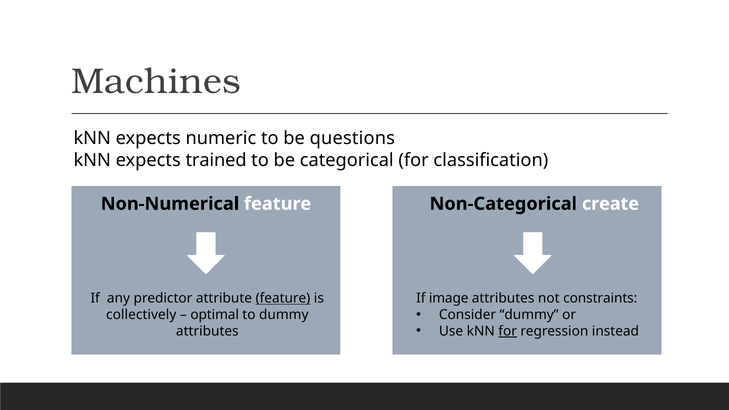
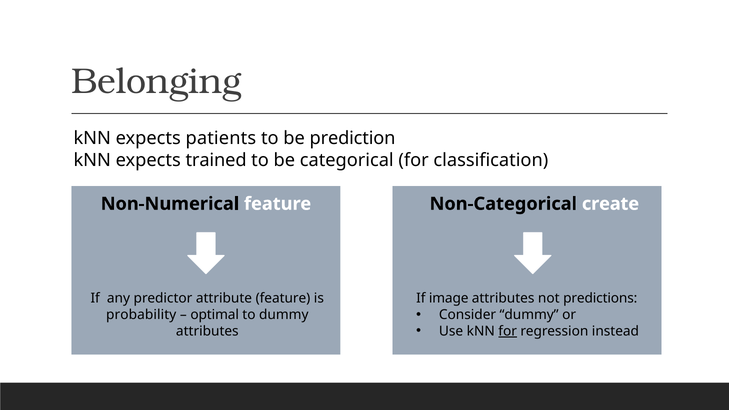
Machines: Machines -> Belonging
numeric: numeric -> patients
questions: questions -> prediction
feature at (283, 298) underline: present -> none
constraints: constraints -> predictions
collectively: collectively -> probability
